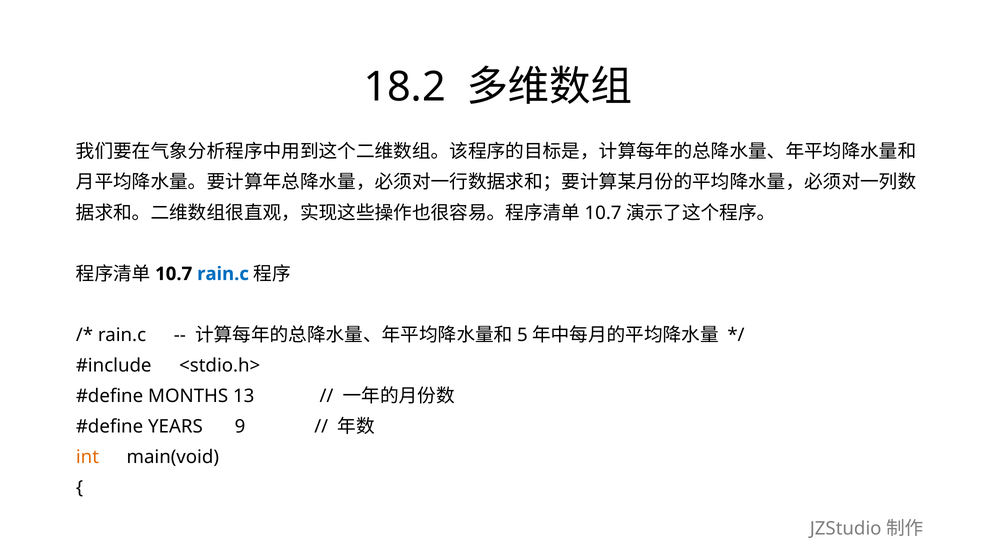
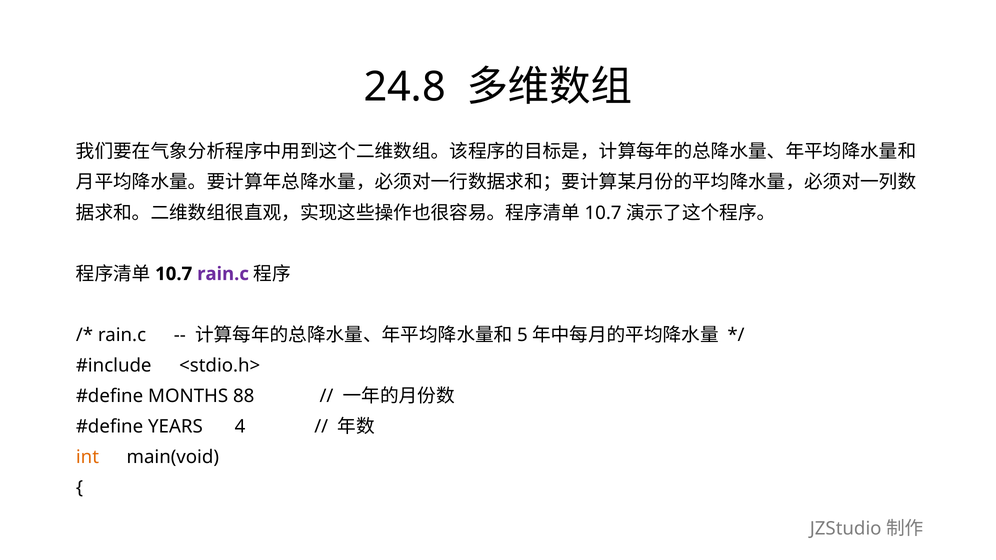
18.2: 18.2 -> 24.8
rain.c at (223, 274) colour: blue -> purple
13: 13 -> 88
9: 9 -> 4
